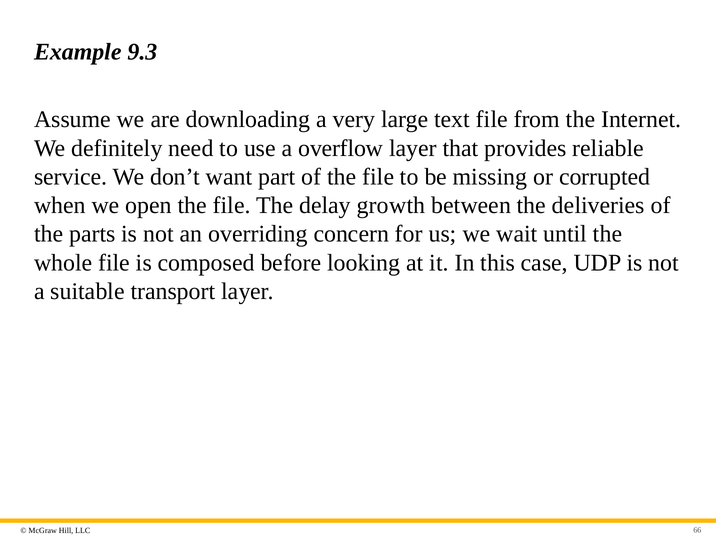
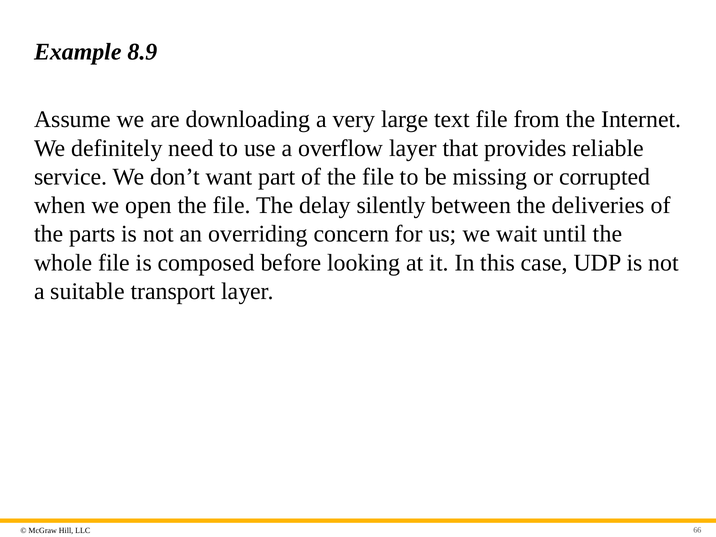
9.3: 9.3 -> 8.9
growth: growth -> silently
